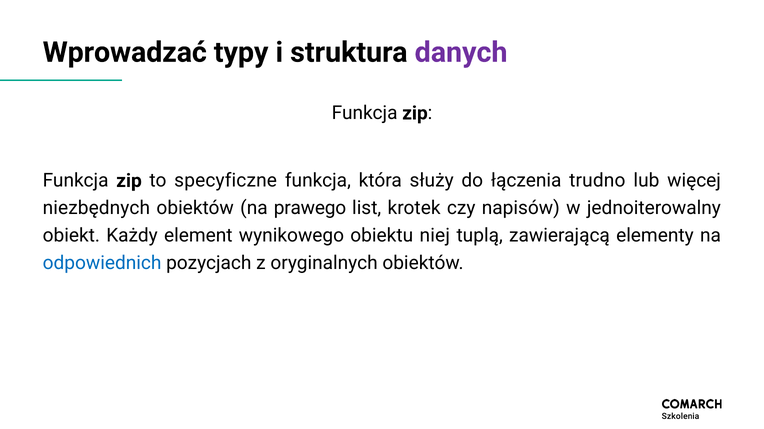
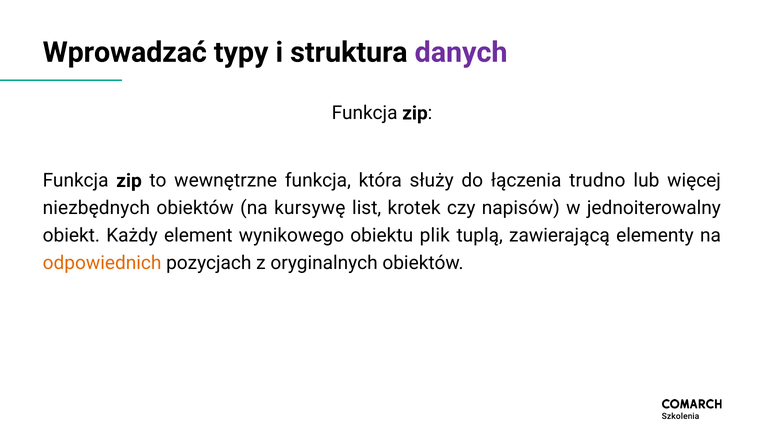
specyficzne: specyficzne -> wewnętrzne
prawego: prawego -> kursywę
niej: niej -> plik
odpowiednich colour: blue -> orange
